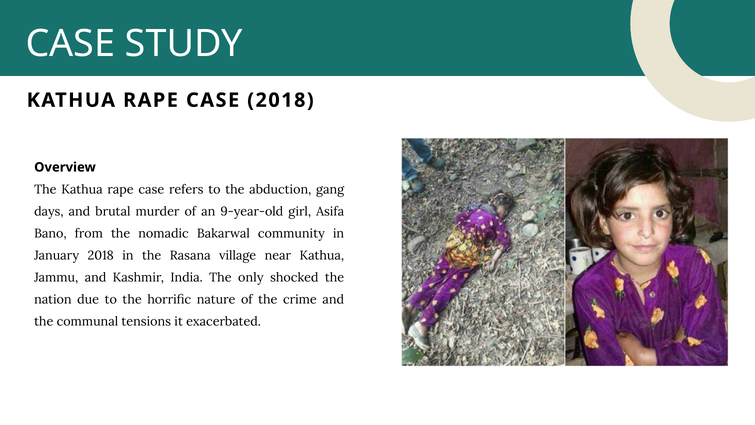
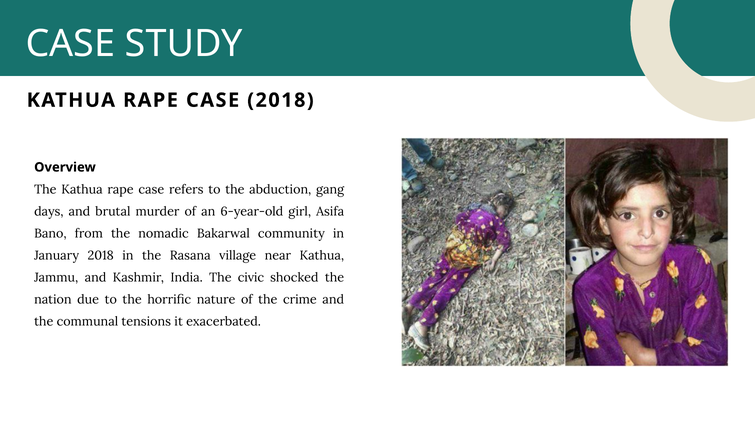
9-year-old: 9-year-old -> 6-year-old
only: only -> civic
